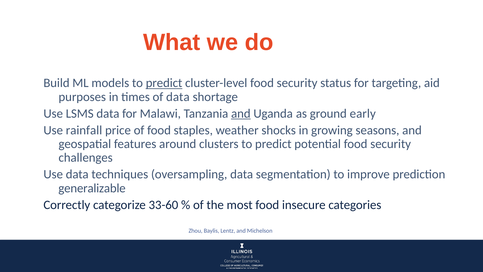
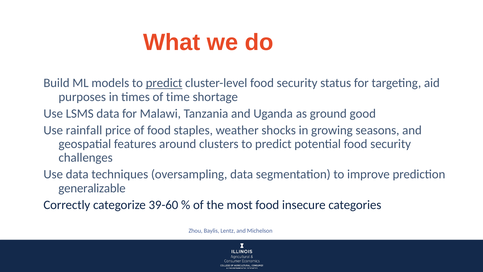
of data: data -> time
and at (241, 113) underline: present -> none
early: early -> good
33-60: 33-60 -> 39-60
